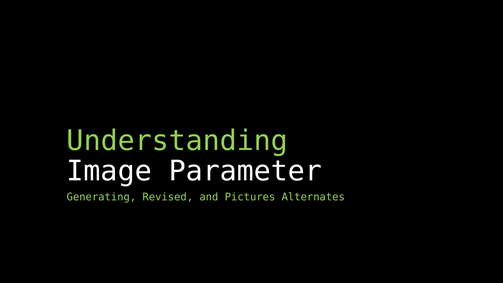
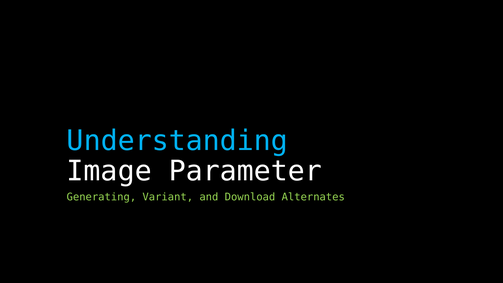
Understanding colour: light green -> light blue
Revised: Revised -> Variant
Pictures: Pictures -> Download
